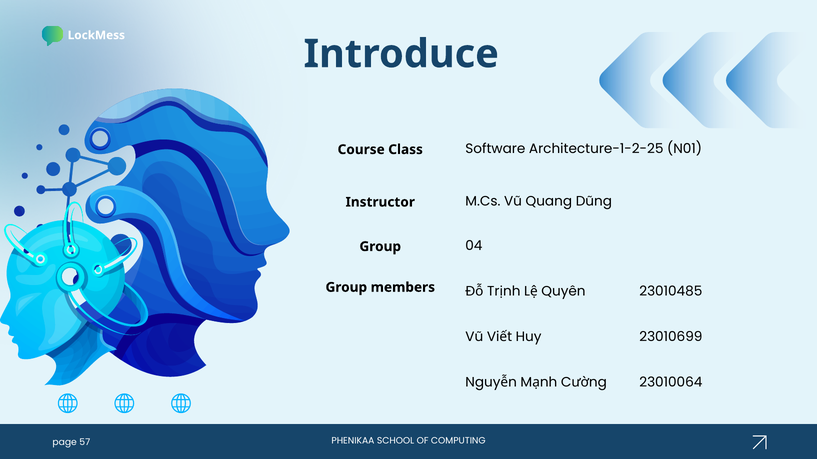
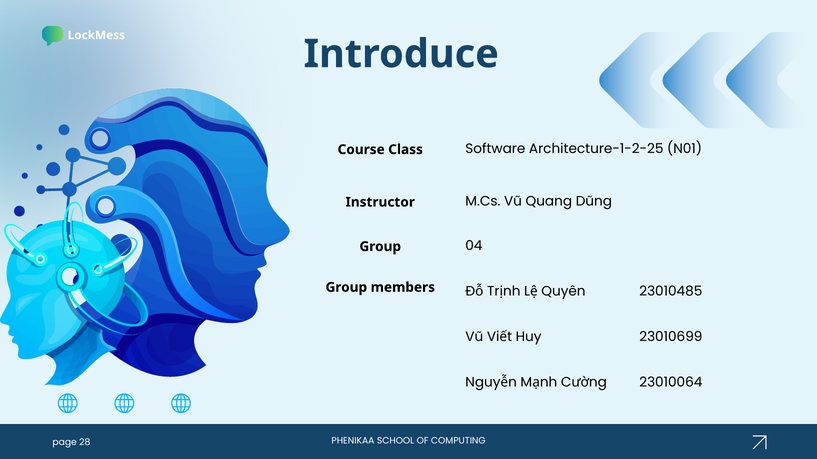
57: 57 -> 28
